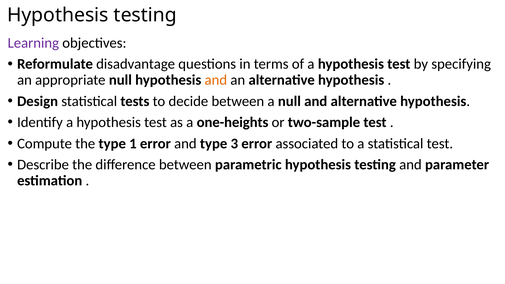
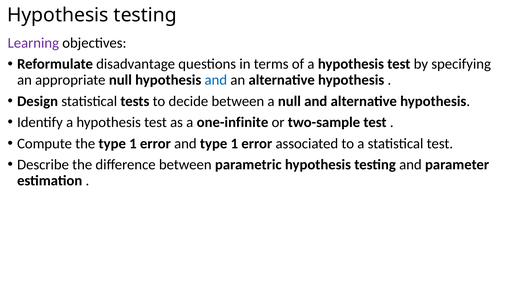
and at (216, 80) colour: orange -> blue
one-heights: one-heights -> one-infinite
and type 3: 3 -> 1
